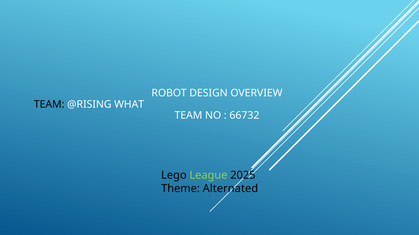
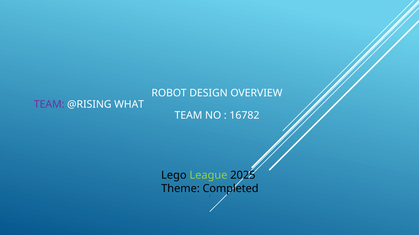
TEAM at (49, 105) colour: black -> purple
66732: 66732 -> 16782
Alternated: Alternated -> Completed
